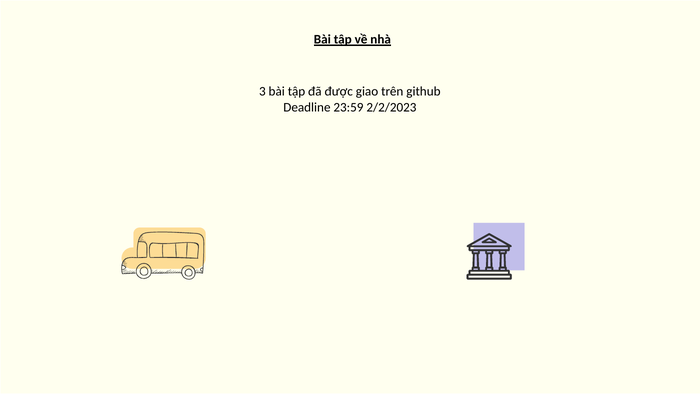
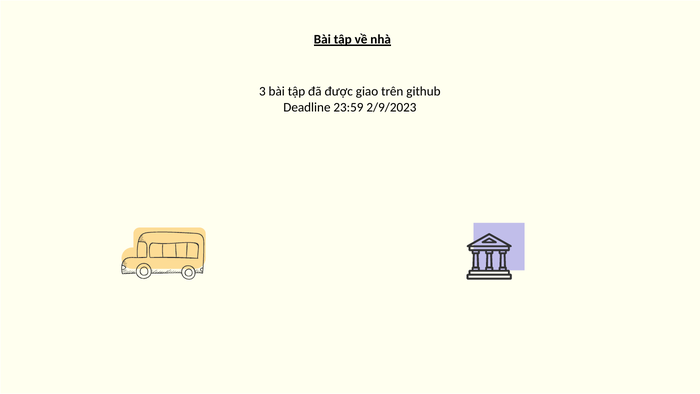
2/2/2023: 2/2/2023 -> 2/9/2023
